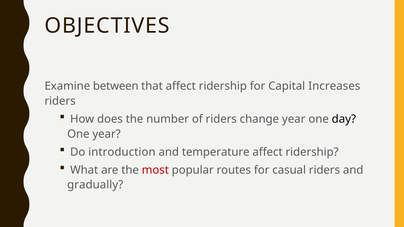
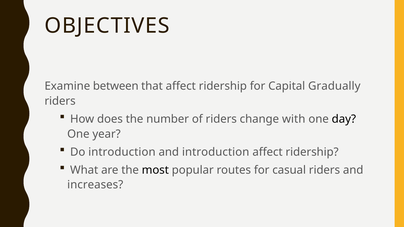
Increases: Increases -> Gradually
change year: year -> with
and temperature: temperature -> introduction
most colour: red -> black
gradually: gradually -> increases
